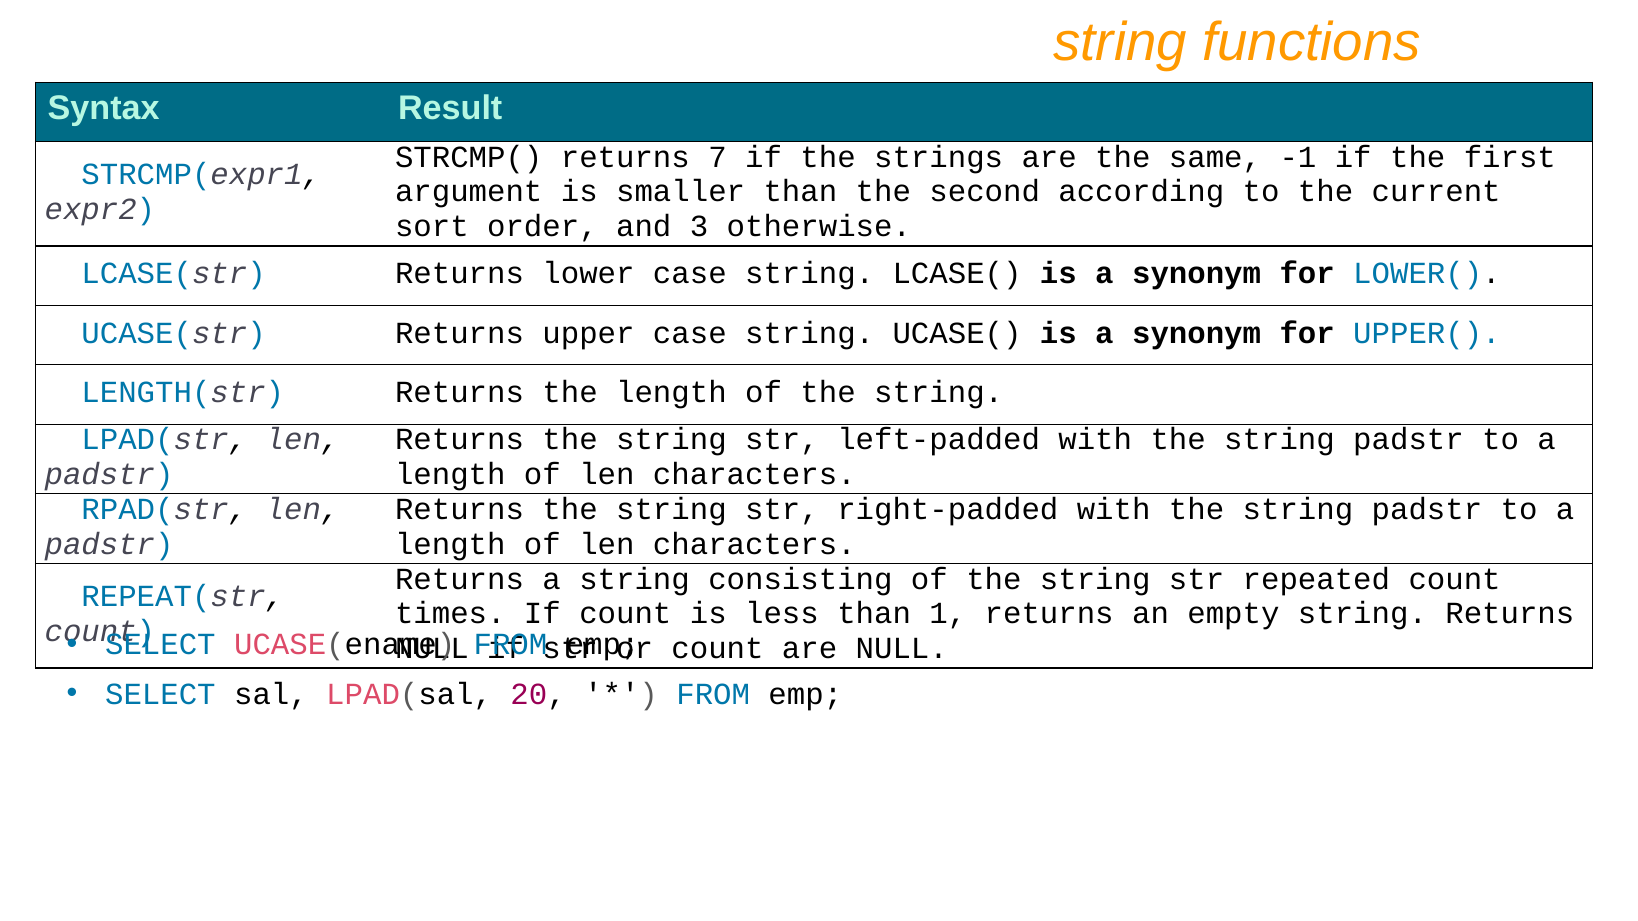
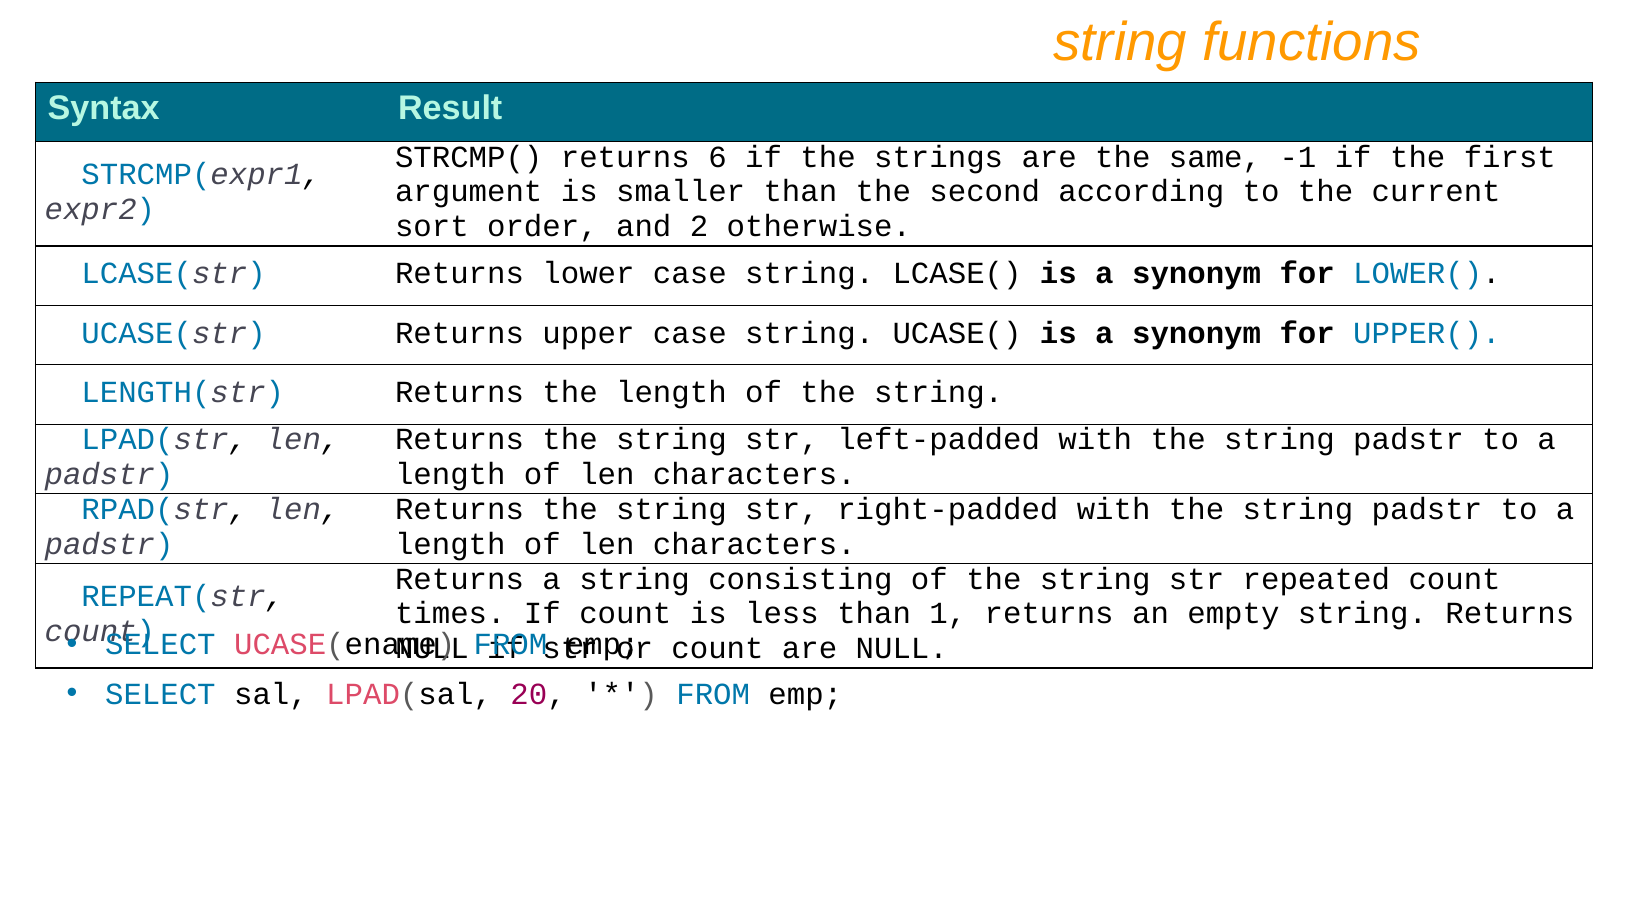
7: 7 -> 6
3: 3 -> 2
